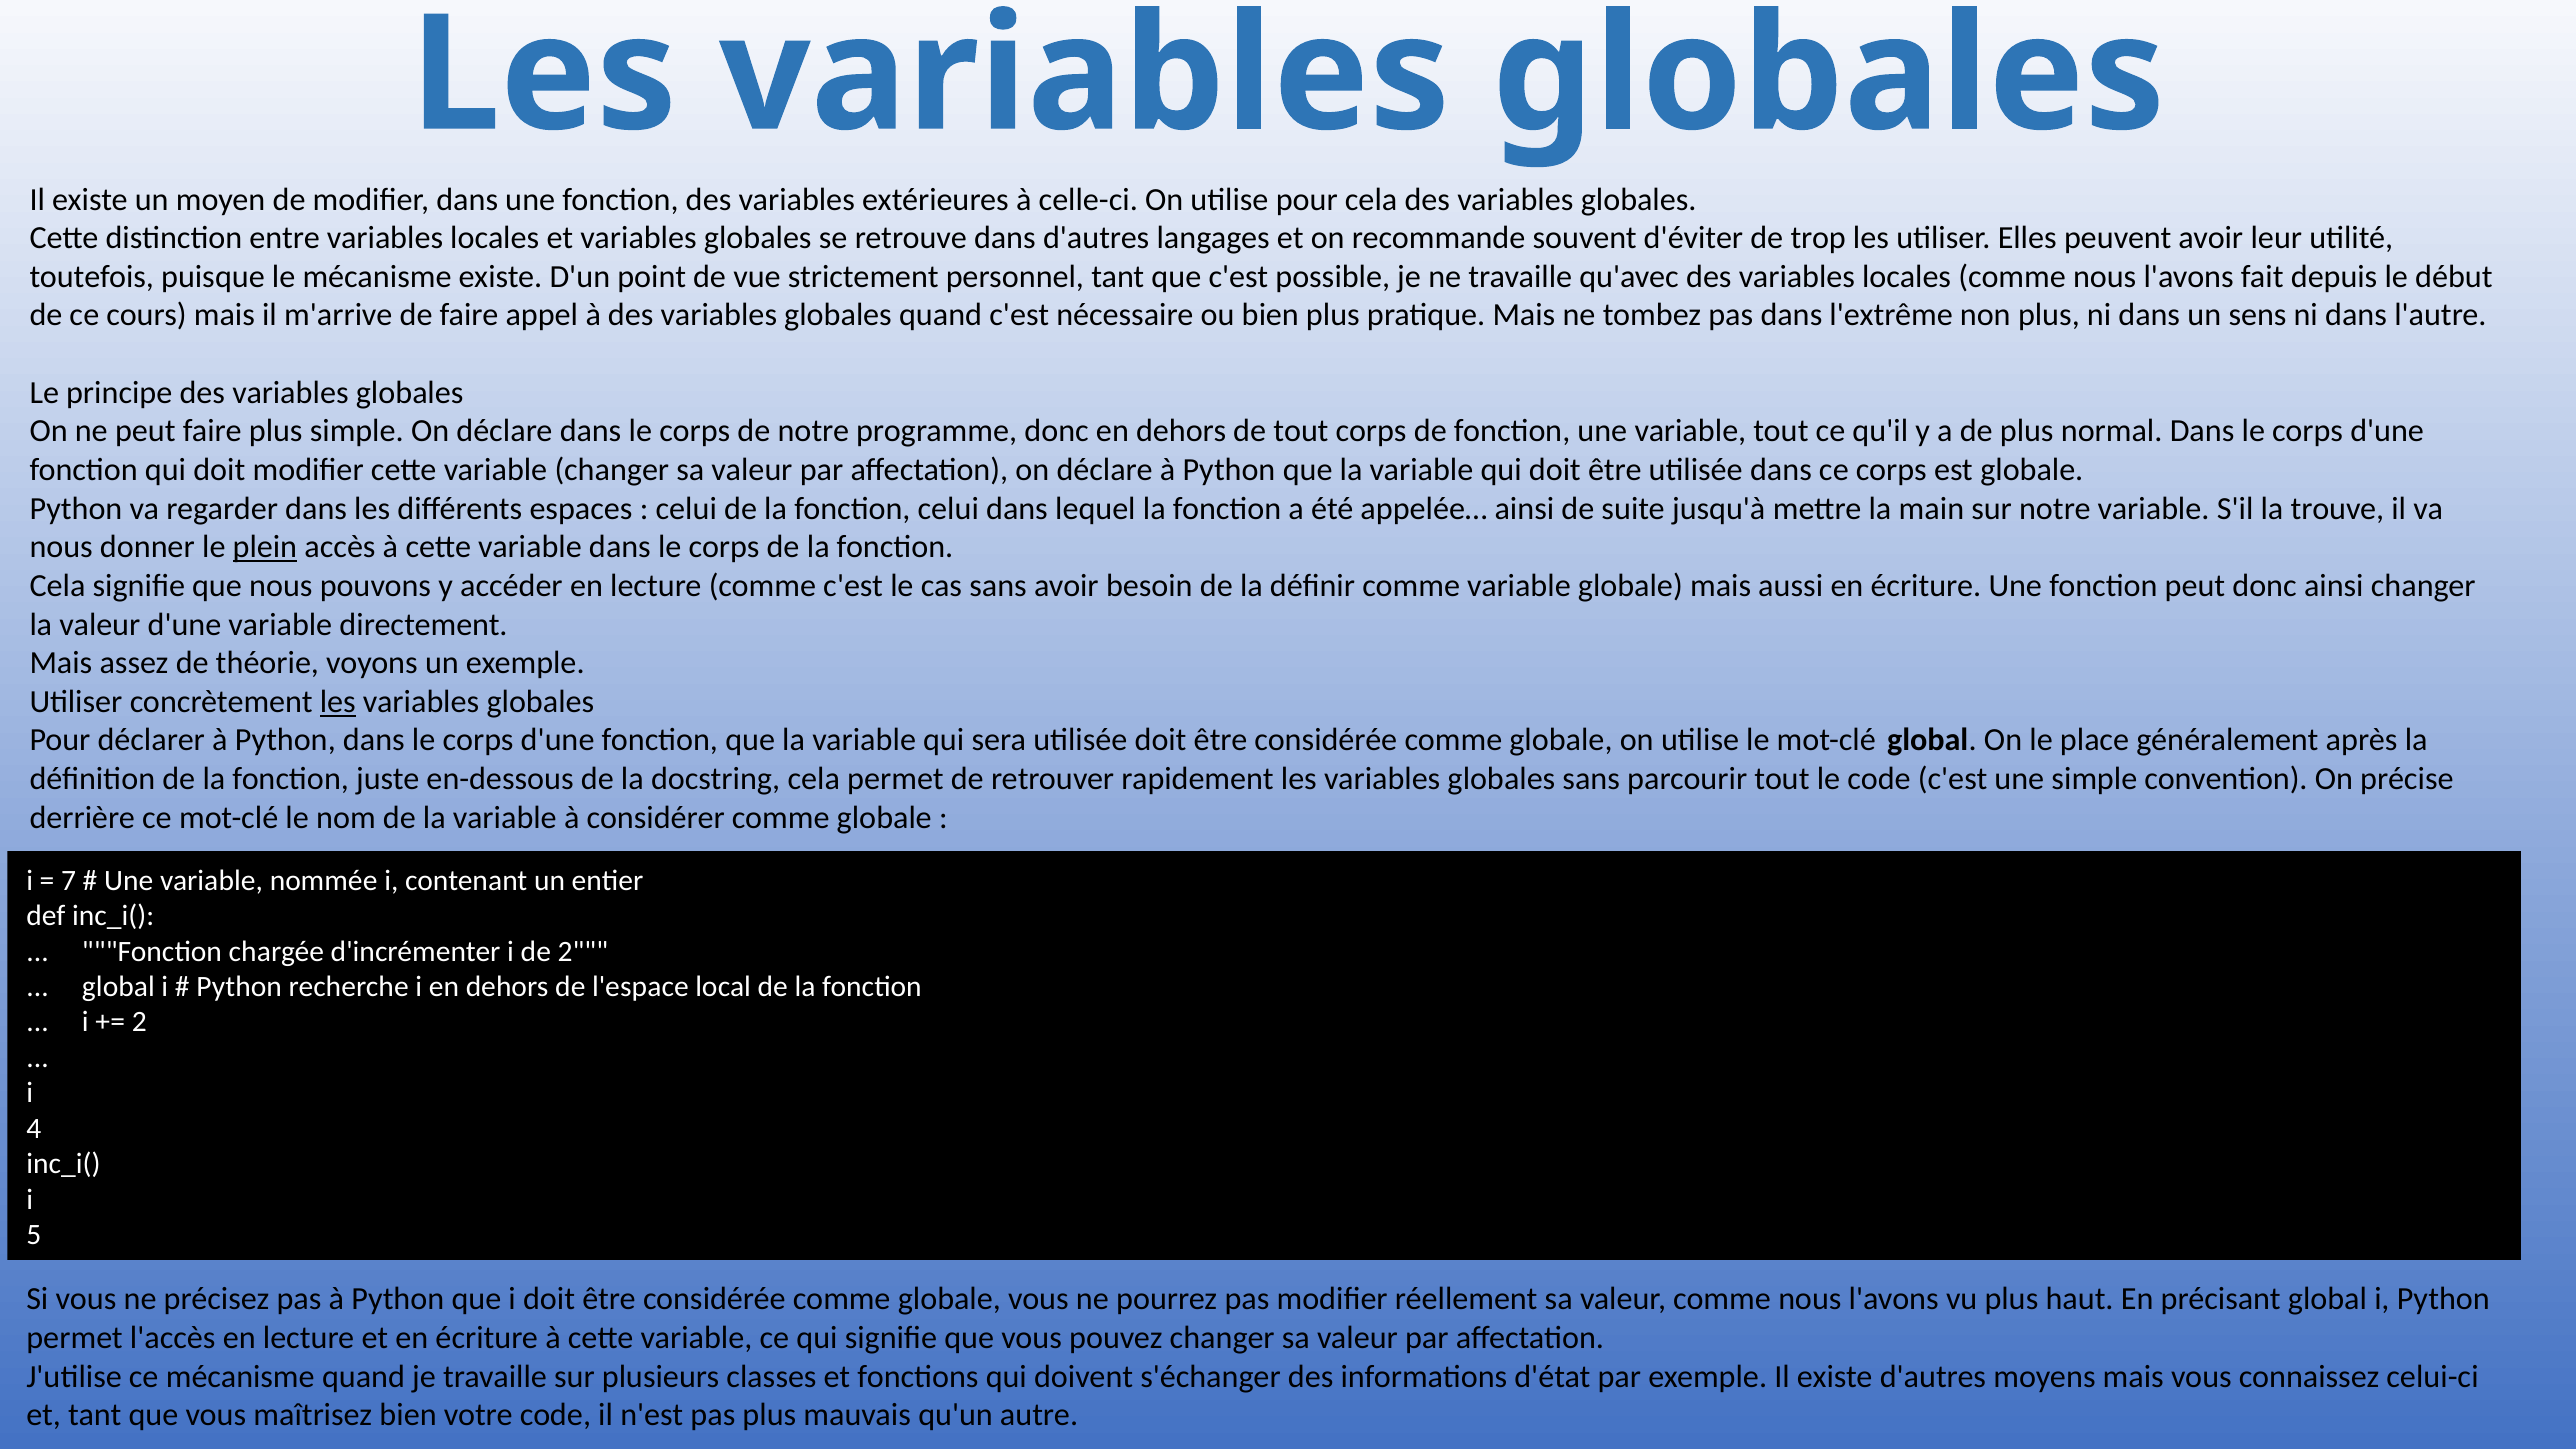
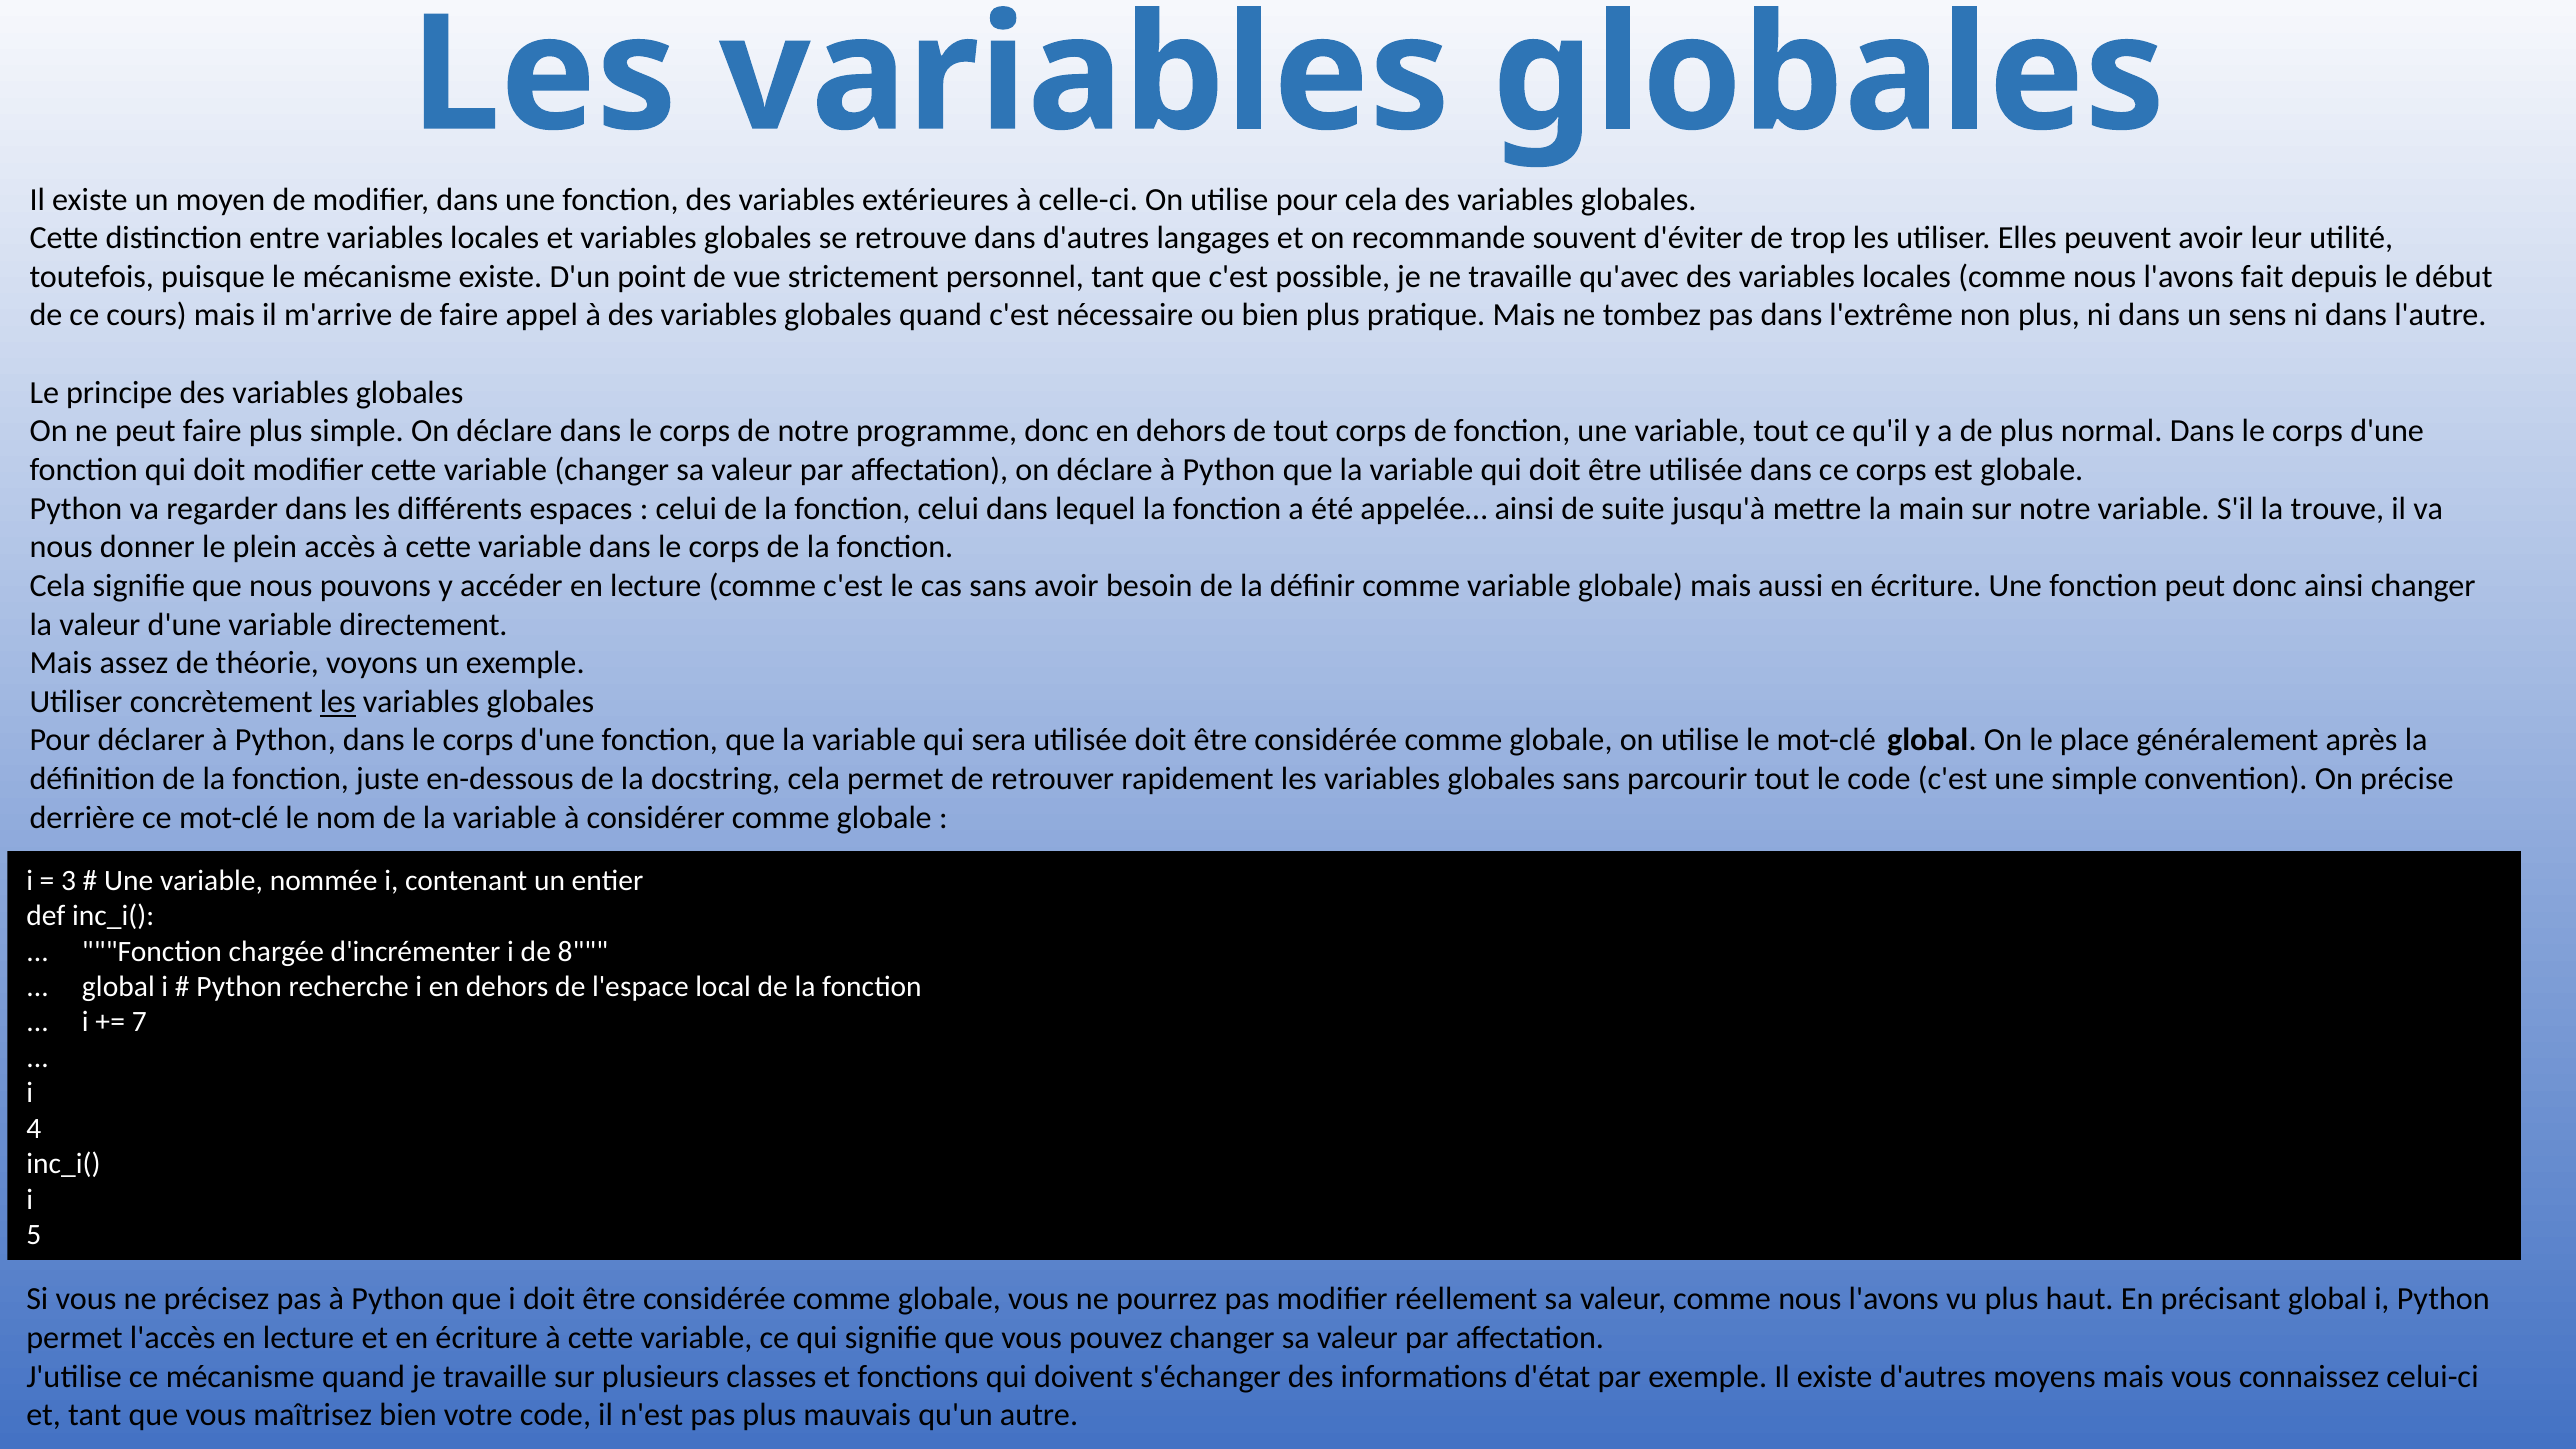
plein underline: present -> none
7: 7 -> 3
de 2: 2 -> 8
2 at (139, 1022): 2 -> 7
